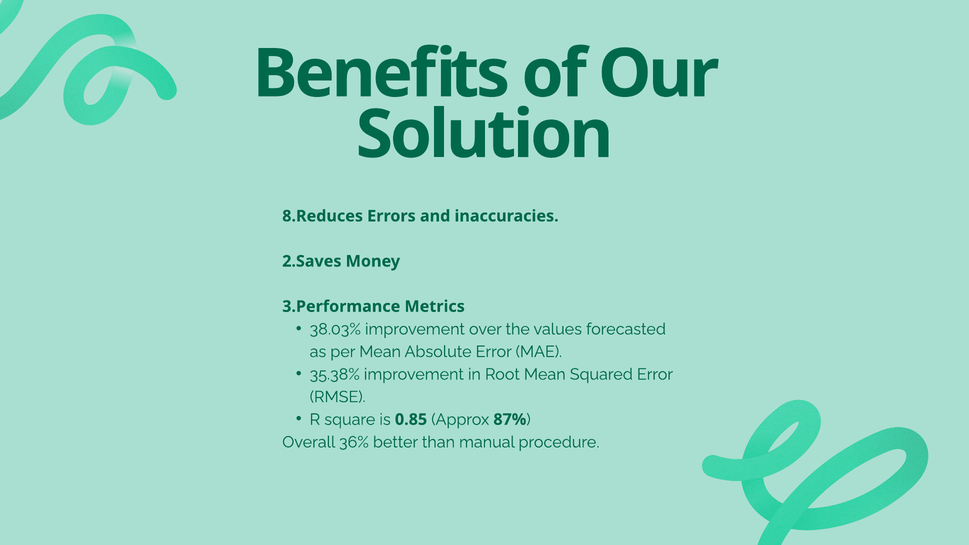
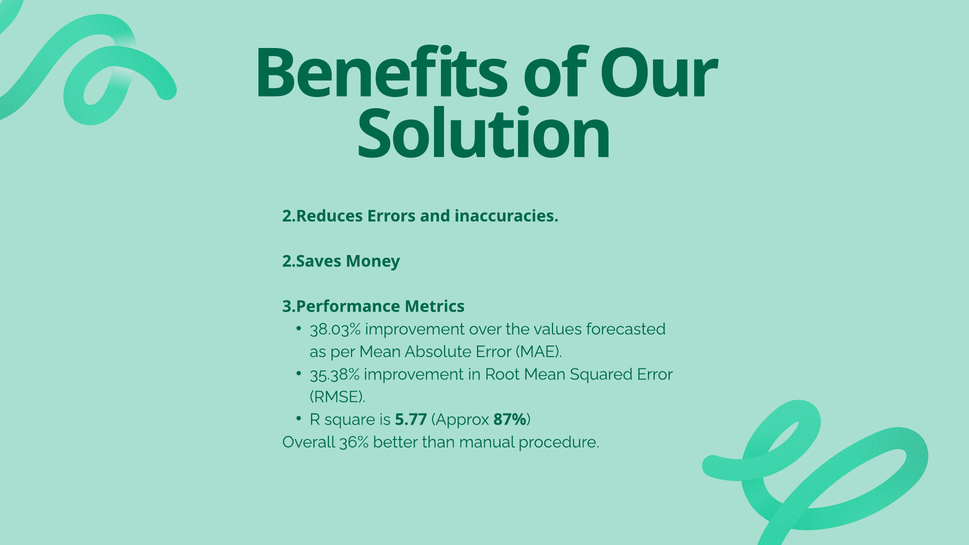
8.Reduces: 8.Reduces -> 2.Reduces
0.85: 0.85 -> 5.77
